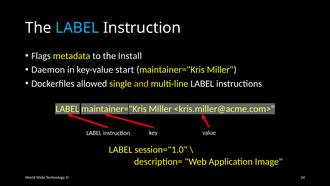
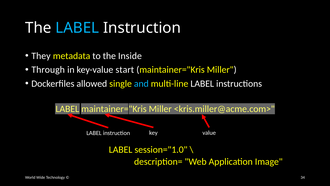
Flags: Flags -> They
Install: Install -> Inside
Daemon: Daemon -> Through
and colour: yellow -> light blue
